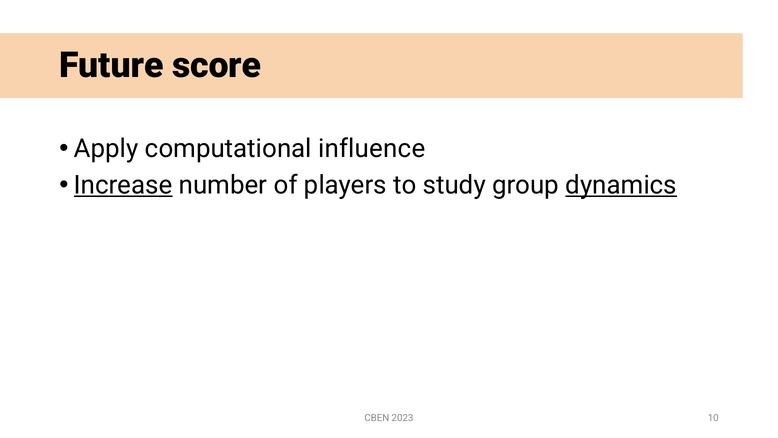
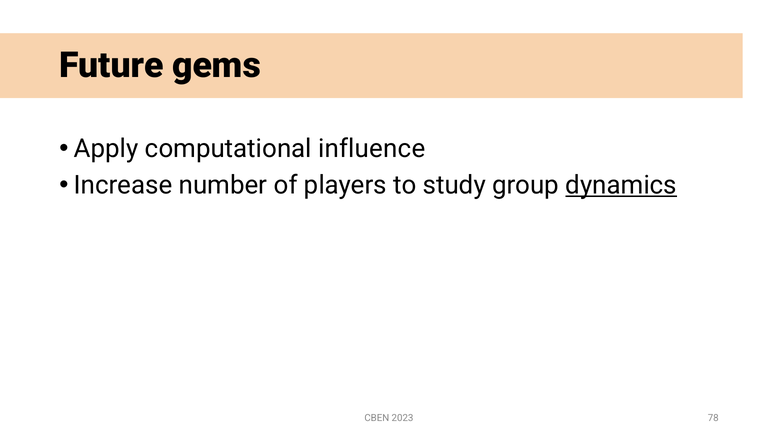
score: score -> gems
Increase underline: present -> none
10: 10 -> 78
